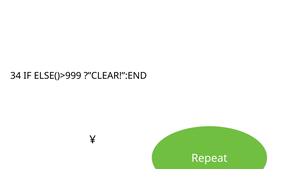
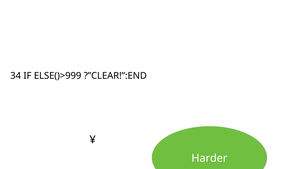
Repeat: Repeat -> Harder
